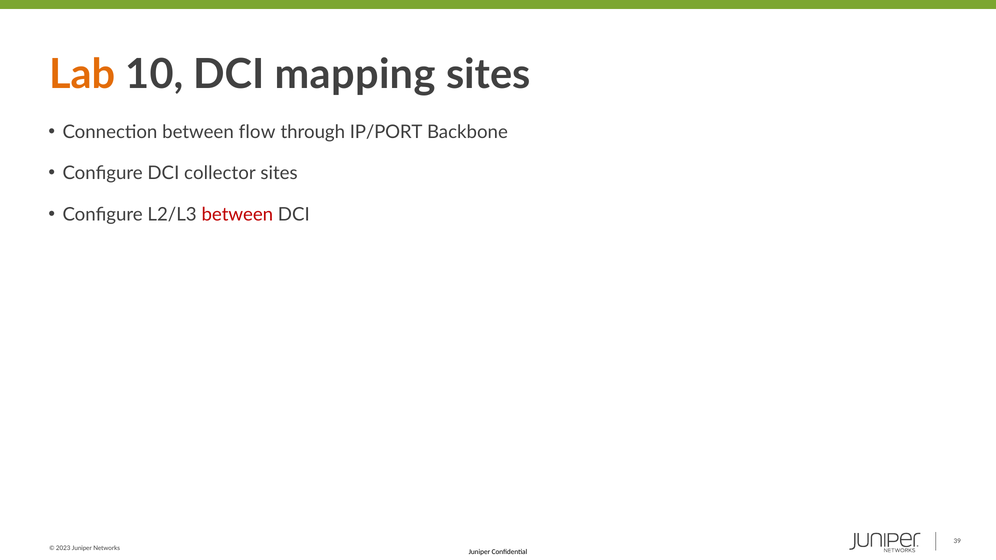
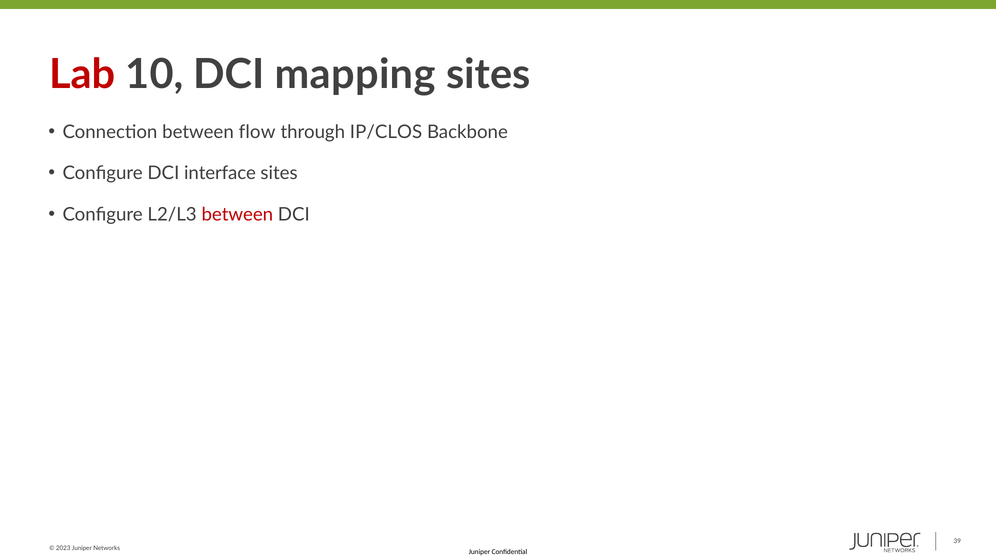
Lab colour: orange -> red
IP/PORT: IP/PORT -> IP/CLOS
collector: collector -> interface
